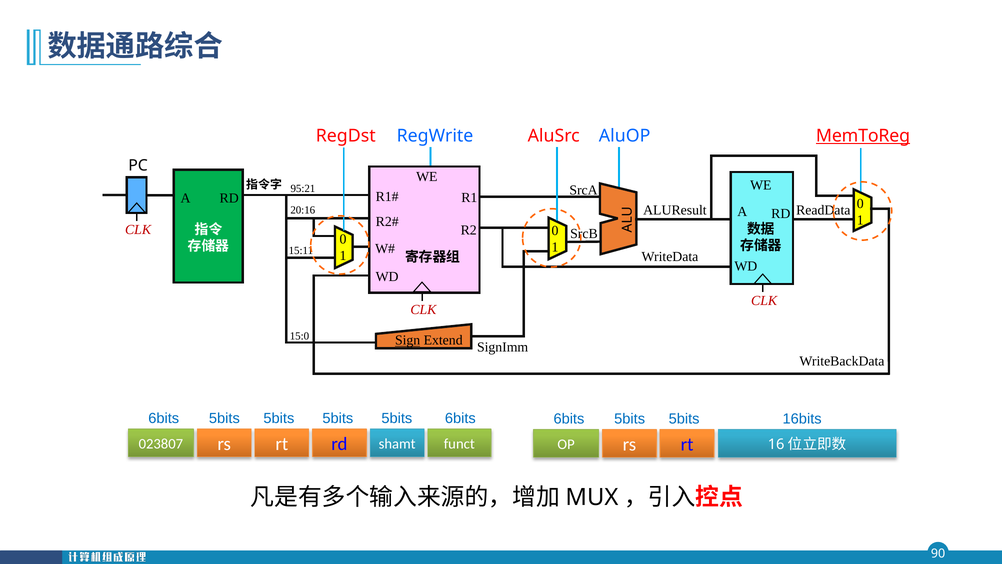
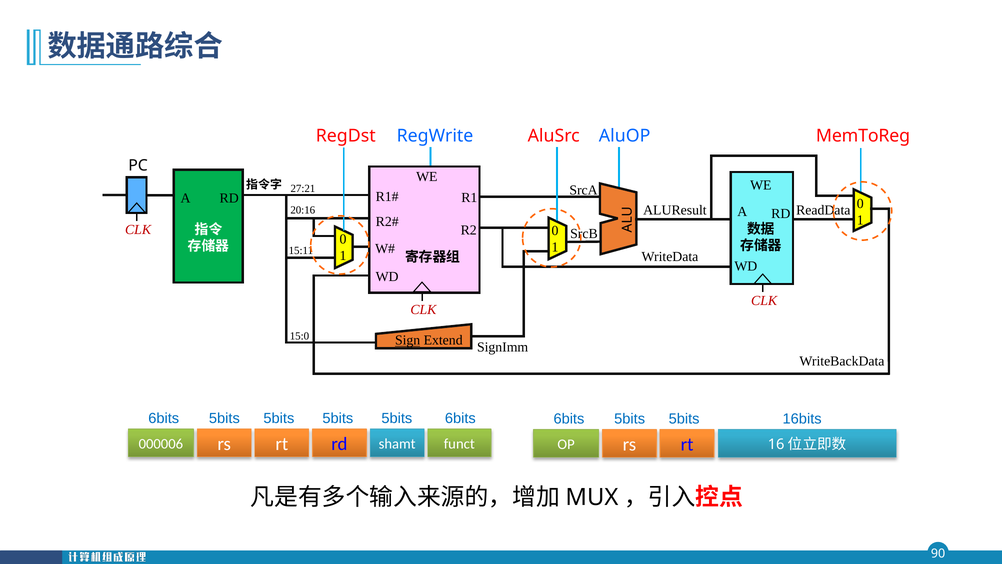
MemToReg underline: present -> none
95:21: 95:21 -> 27:21
023807: 023807 -> 000006
